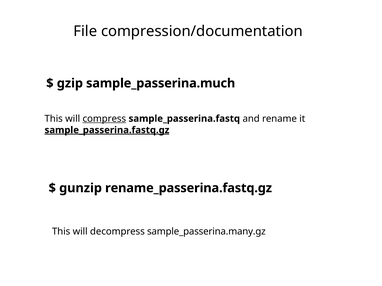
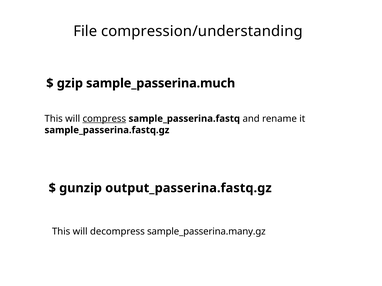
compression/documentation: compression/documentation -> compression/understanding
sample_passerina.fastq.gz underline: present -> none
rename_passerina.fastq.gz: rename_passerina.fastq.gz -> output_passerina.fastq.gz
